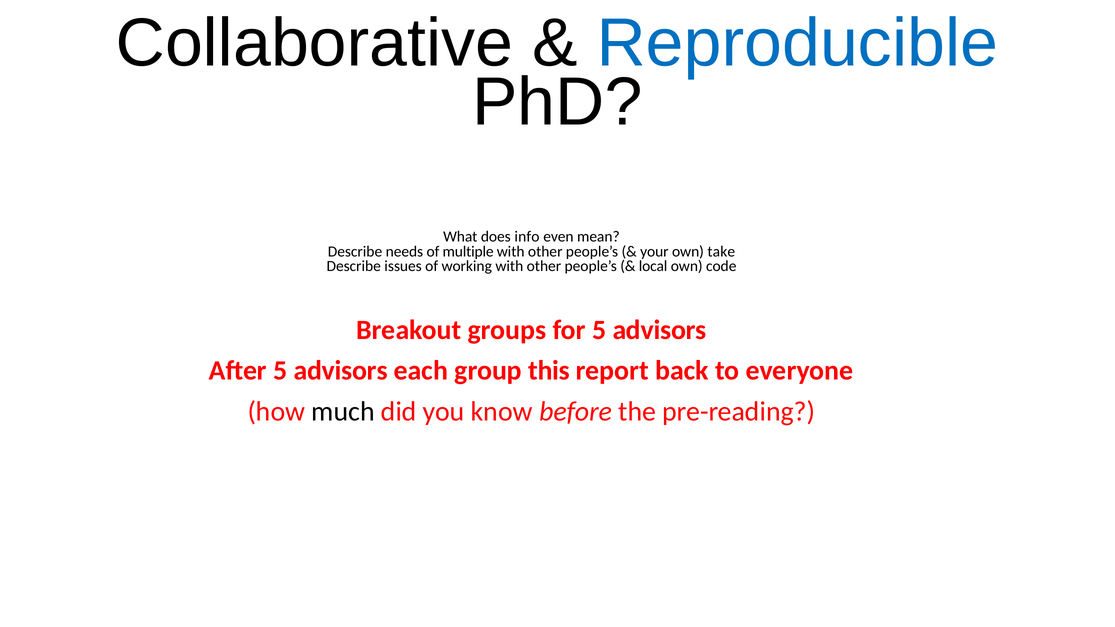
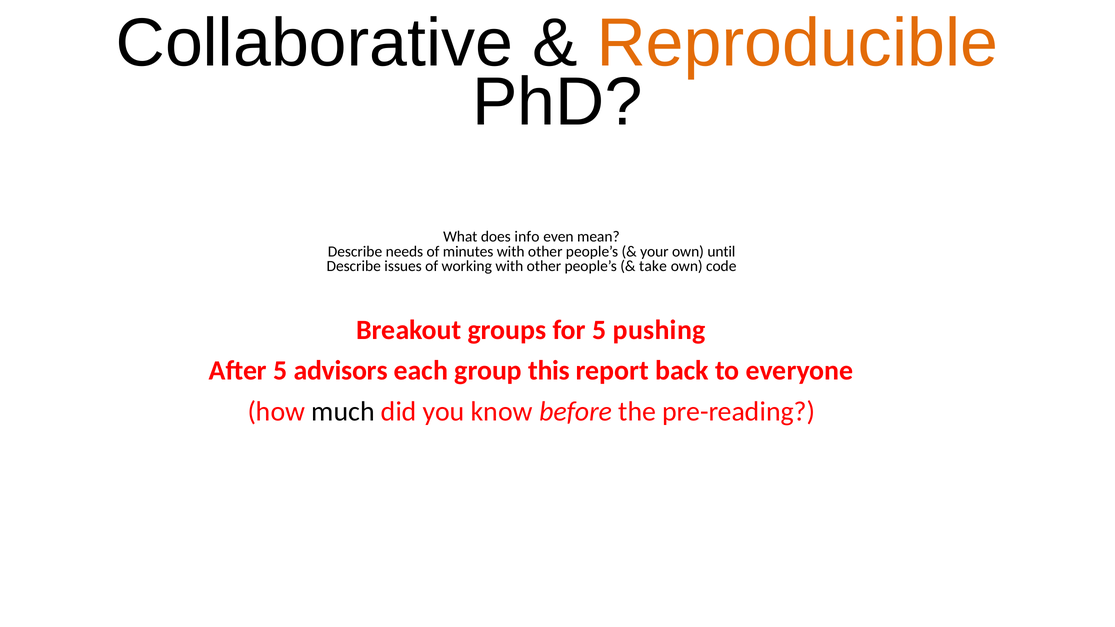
Reproducible colour: blue -> orange
multiple: multiple -> minutes
take: take -> until
local: local -> take
for 5 advisors: advisors -> pushing
